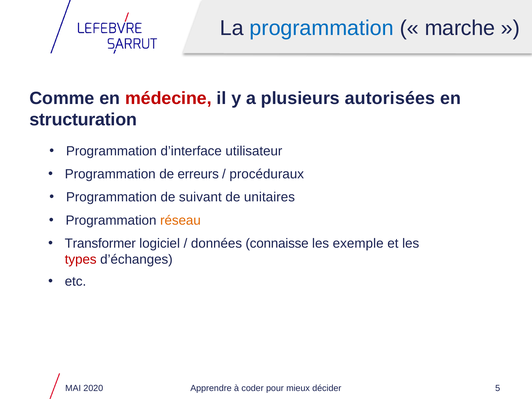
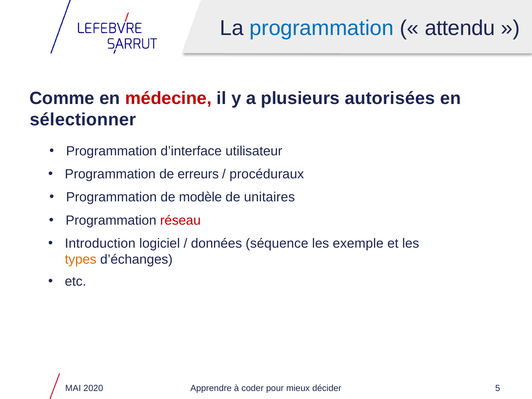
marche: marche -> attendu
structuration: structuration -> sélectionner
suivant: suivant -> modèle
réseau colour: orange -> red
Transformer: Transformer -> Introduction
connaisse: connaisse -> séquence
types colour: red -> orange
